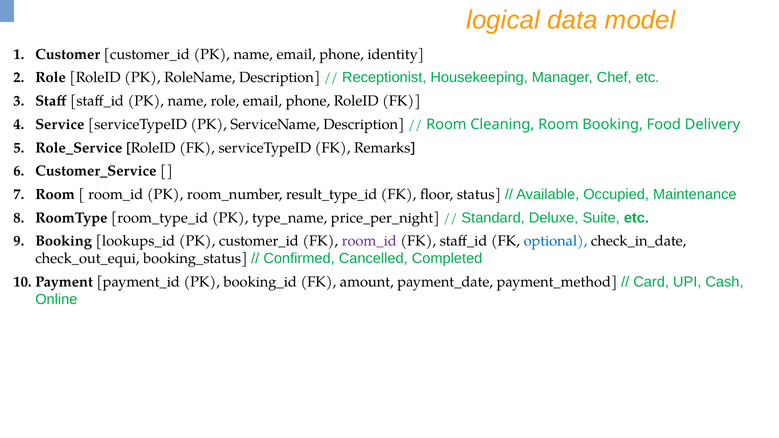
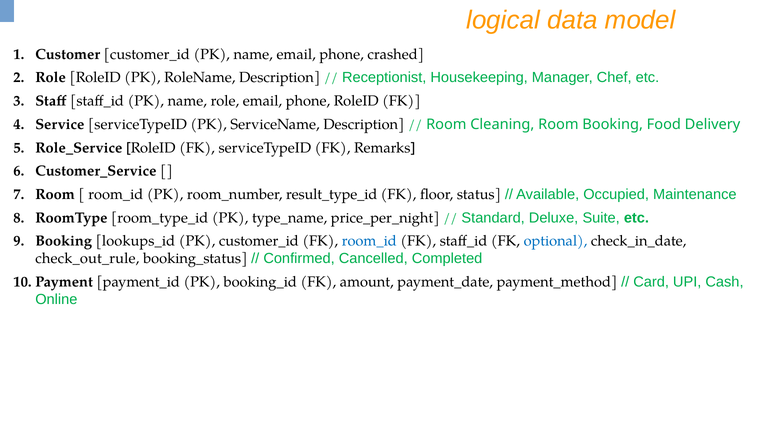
identity: identity -> crashed
room_id at (369, 241) colour: purple -> blue
check_out_equi: check_out_equi -> check_out_rule
